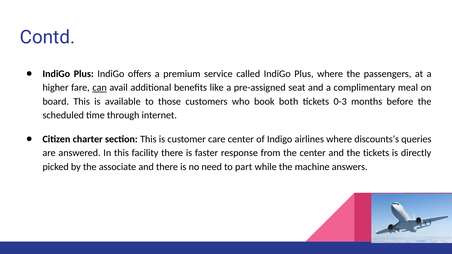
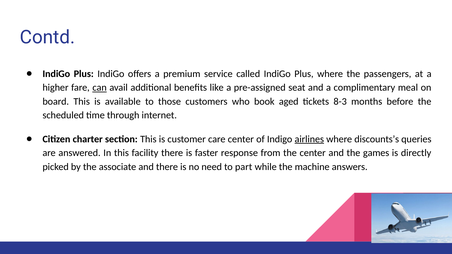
both: both -> aged
0-3: 0-3 -> 8-3
airlines underline: none -> present
the tickets: tickets -> games
